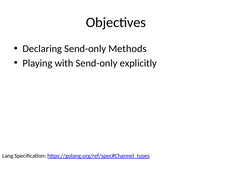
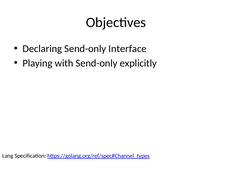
Methods: Methods -> Interface
